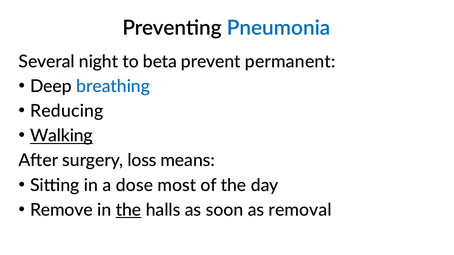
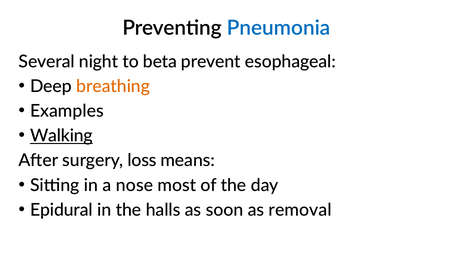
permanent: permanent -> esophageal
breathing colour: blue -> orange
Reducing: Reducing -> Examples
dose: dose -> nose
Remove: Remove -> Epidural
the at (129, 210) underline: present -> none
